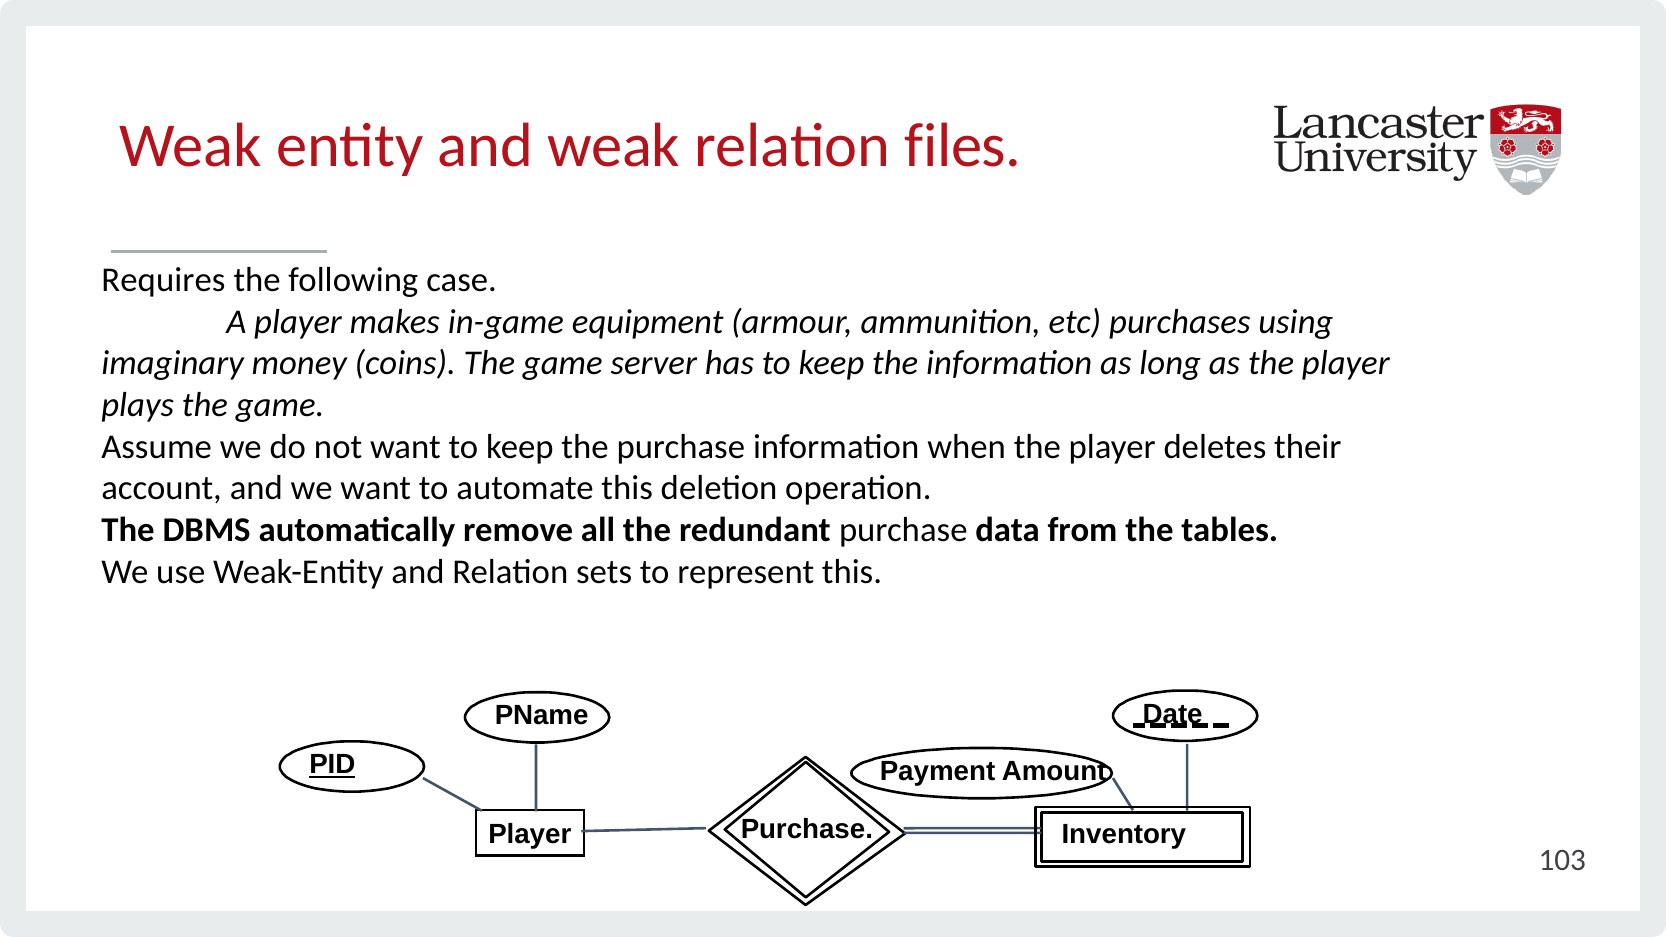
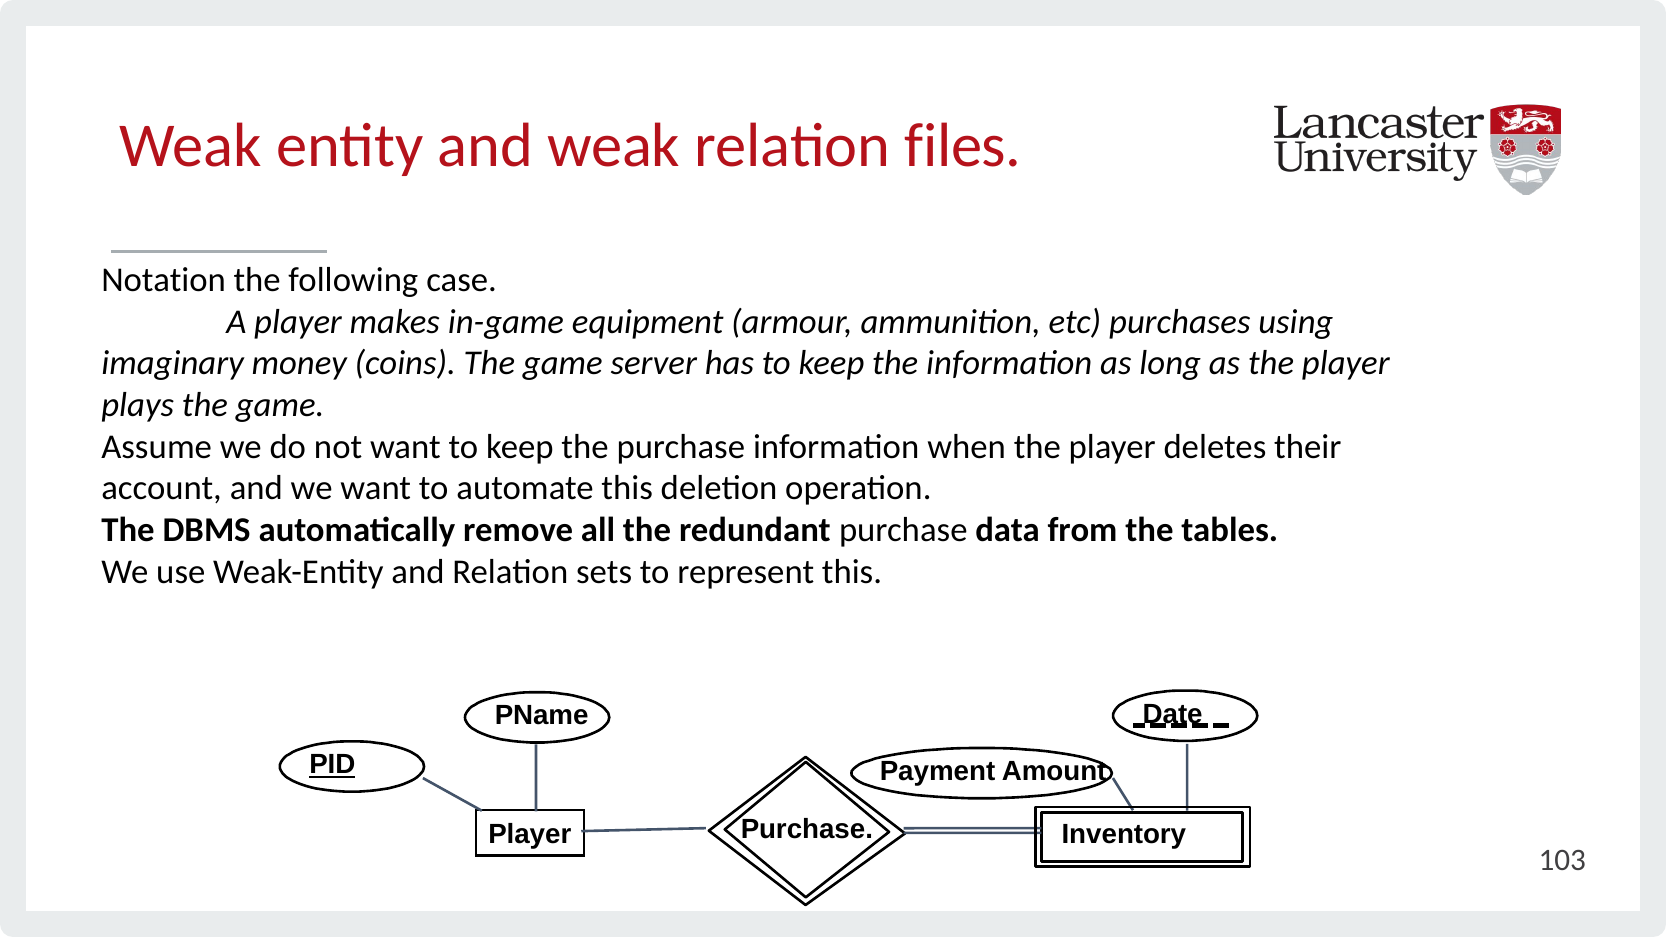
Requires: Requires -> Notation
